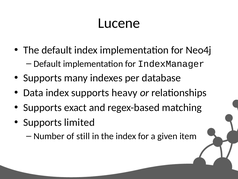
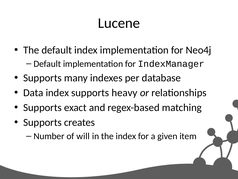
limited: limited -> creates
still: still -> will
